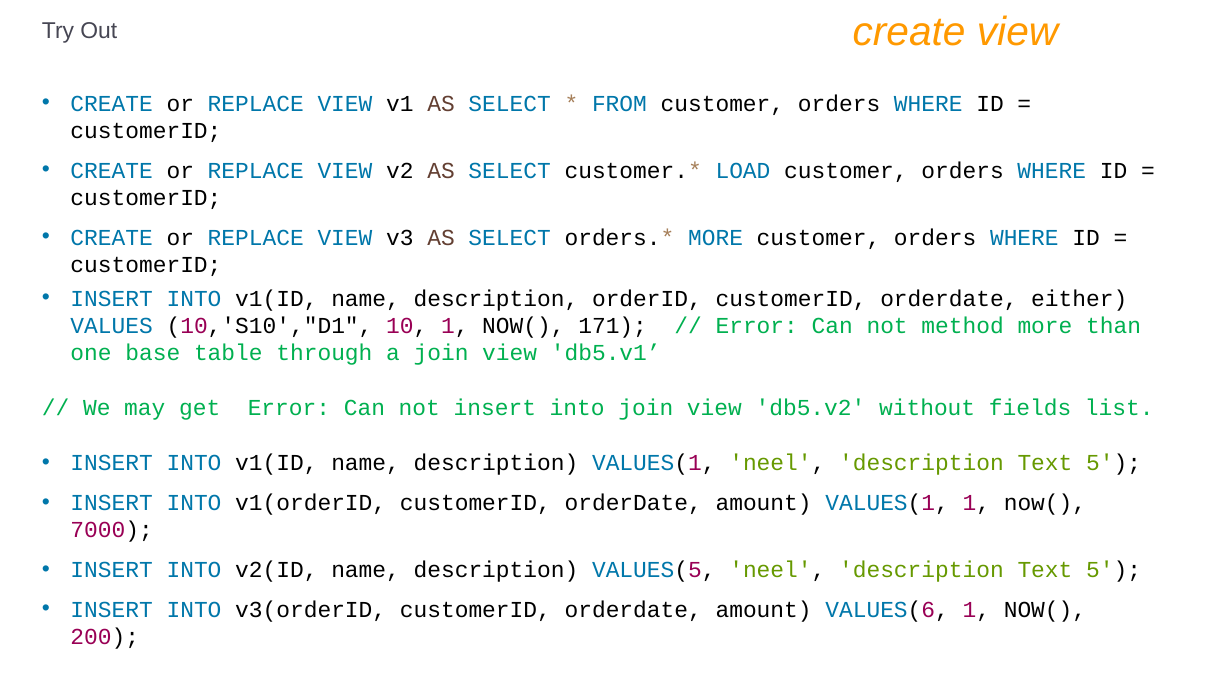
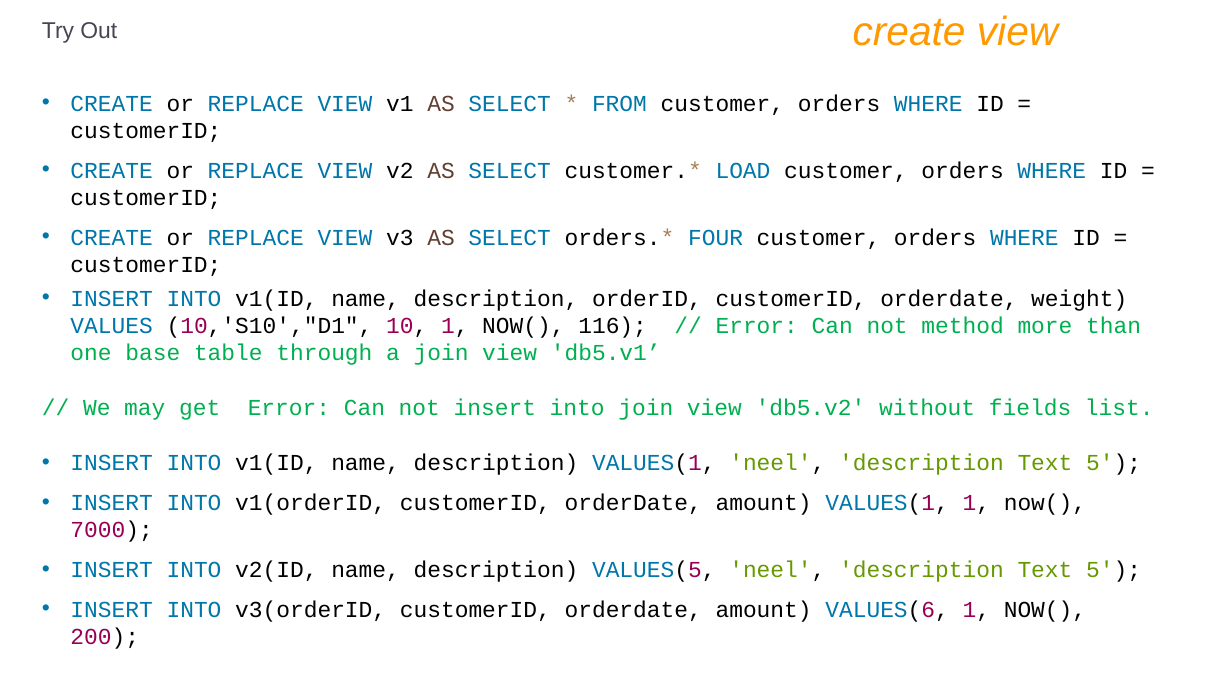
MORE at (716, 238): MORE -> FOUR
either: either -> weight
171: 171 -> 116
